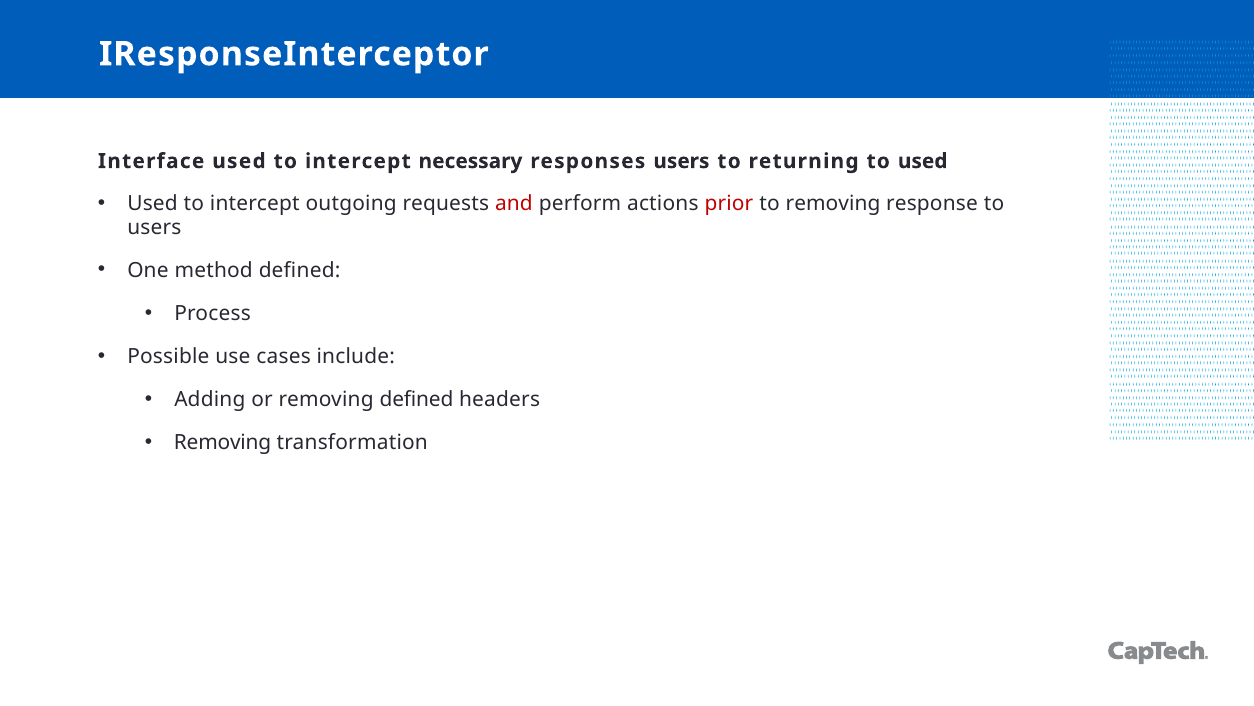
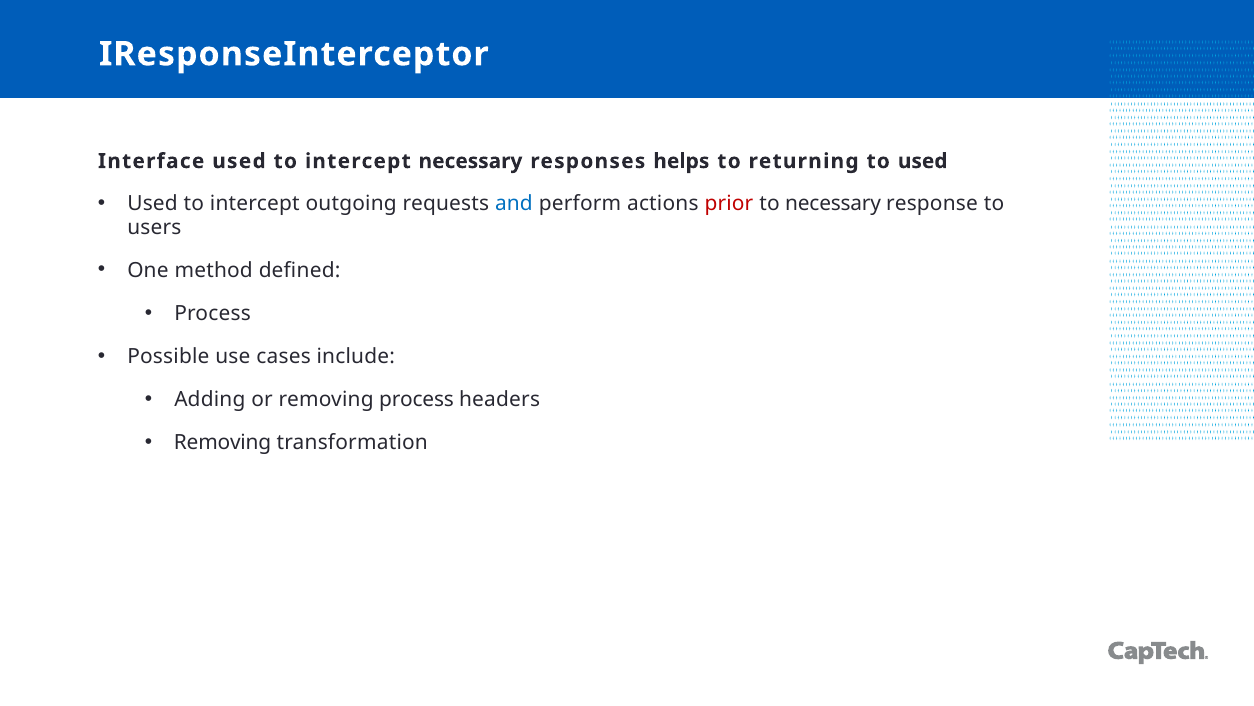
responses users: users -> helps
and colour: red -> blue
to removing: removing -> necessary
removing defined: defined -> process
